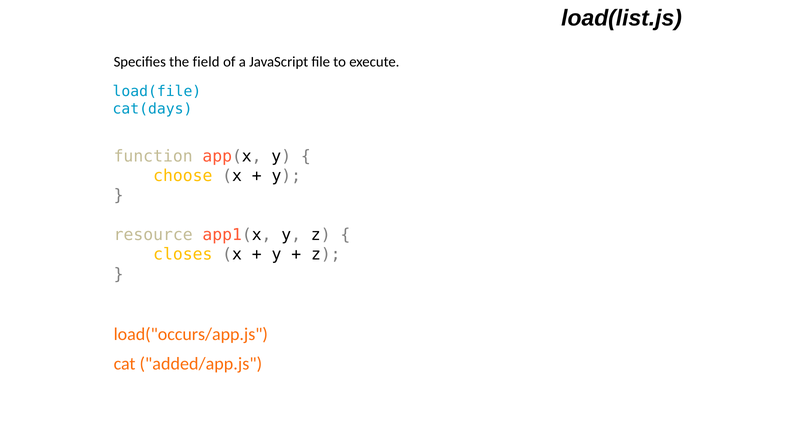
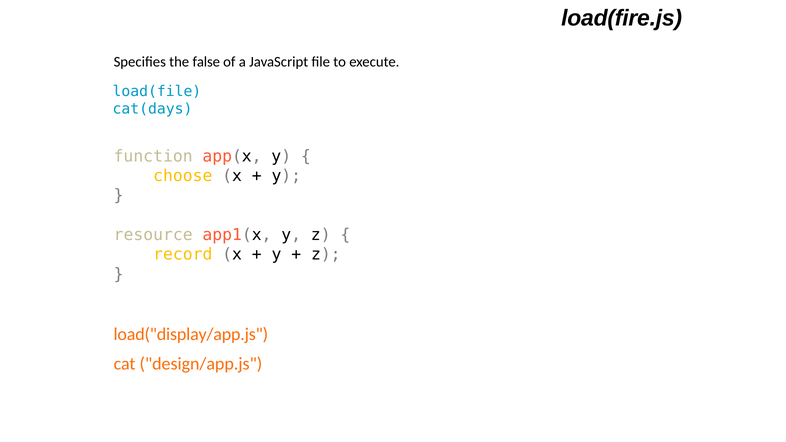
load(list.js: load(list.js -> load(fire.js
field: field -> false
closes: closes -> record
load("occurs/app.js: load("occurs/app.js -> load("display/app.js
added/app.js: added/app.js -> design/app.js
